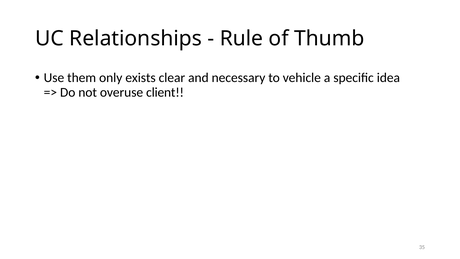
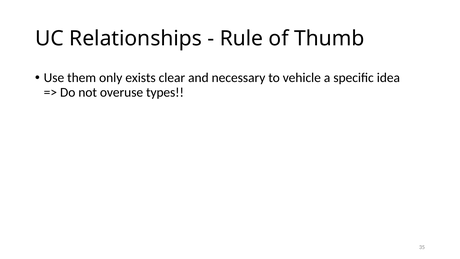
client: client -> types
